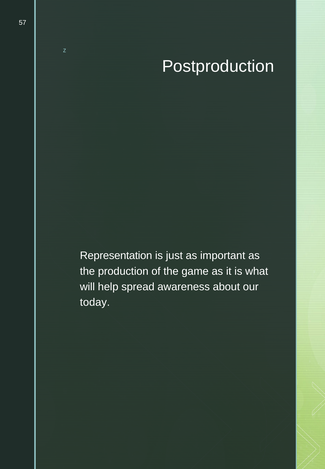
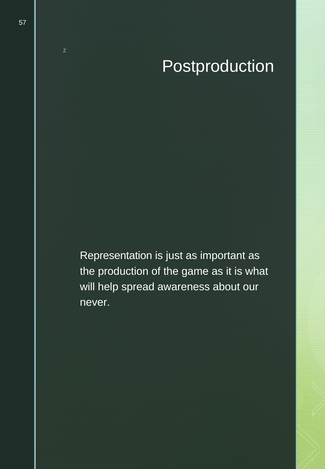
today: today -> never
